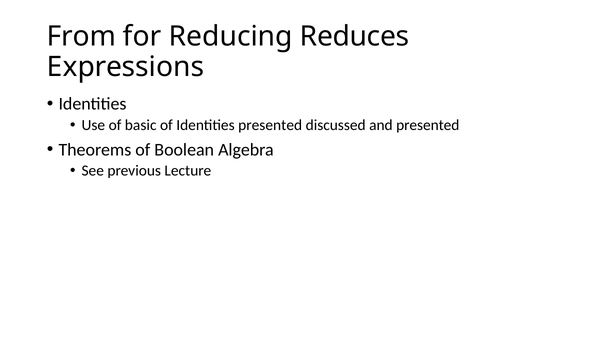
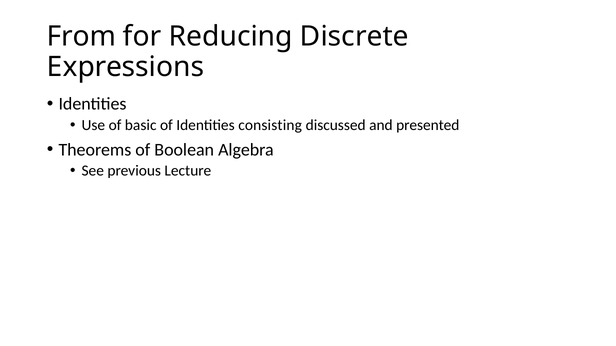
Reduces: Reduces -> Discrete
Identities presented: presented -> consisting
